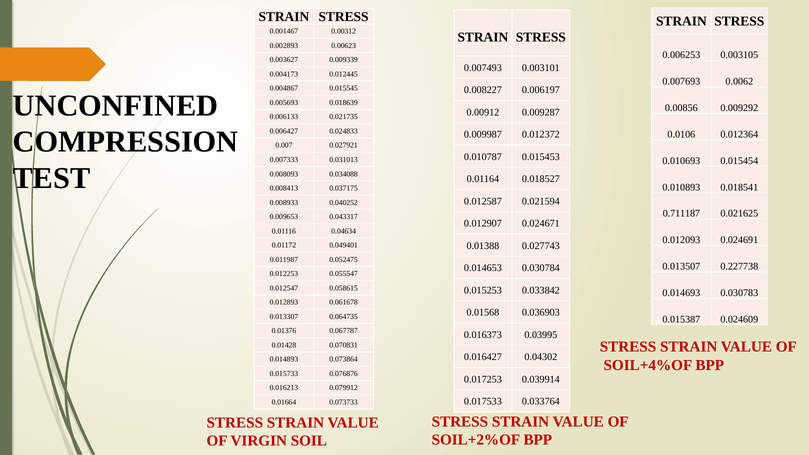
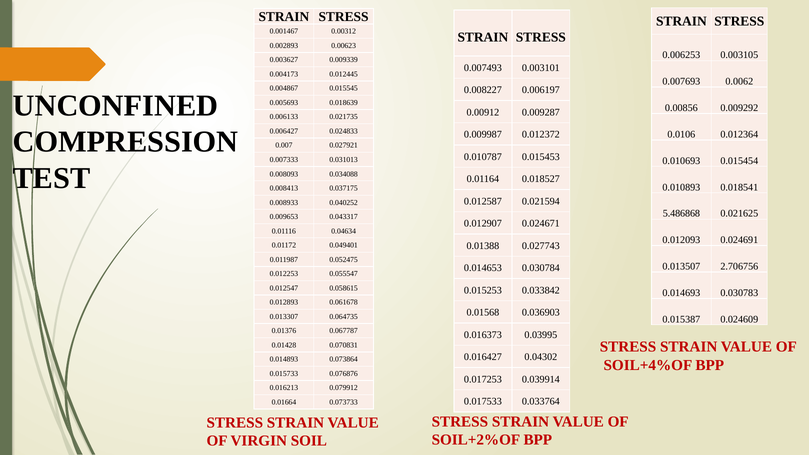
0.711187: 0.711187 -> 5.486868
0.227738: 0.227738 -> 2.706756
